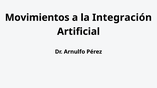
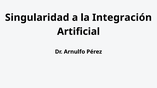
Movimientos: Movimientos -> Singularidad
